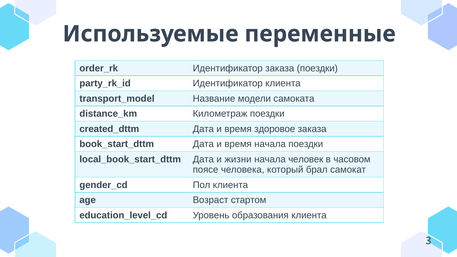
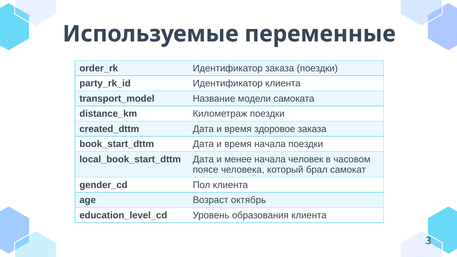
жизни: жизни -> менее
стартом: стартом -> октябрь
